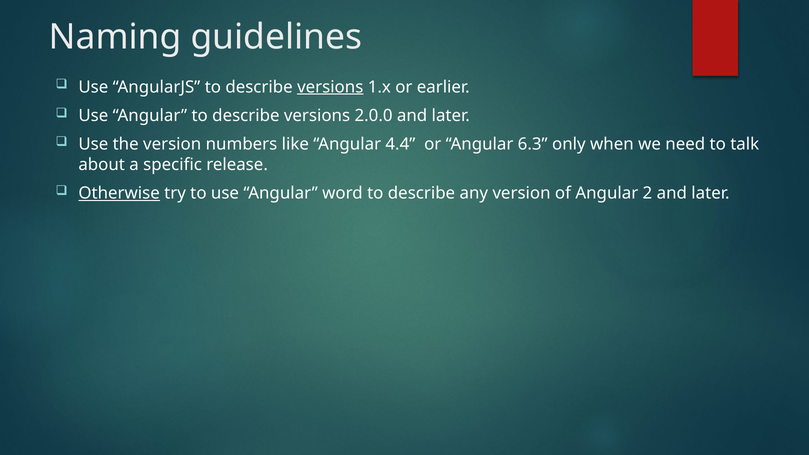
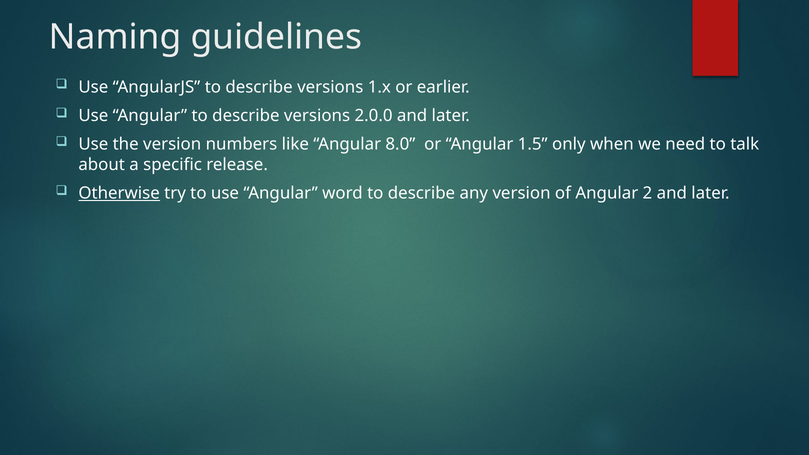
versions at (330, 87) underline: present -> none
4.4: 4.4 -> 8.0
6.3: 6.3 -> 1.5
